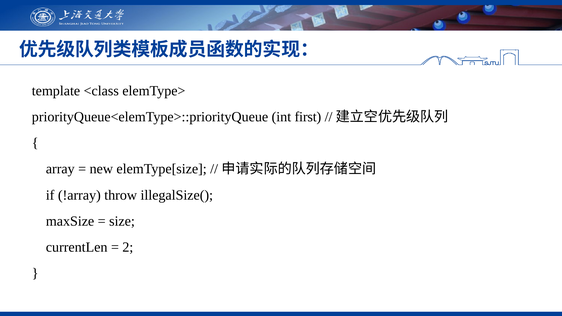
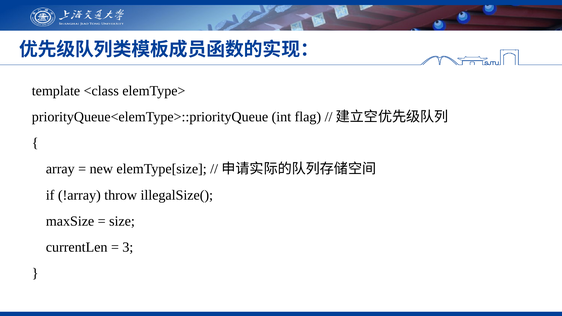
first: first -> flag
2: 2 -> 3
